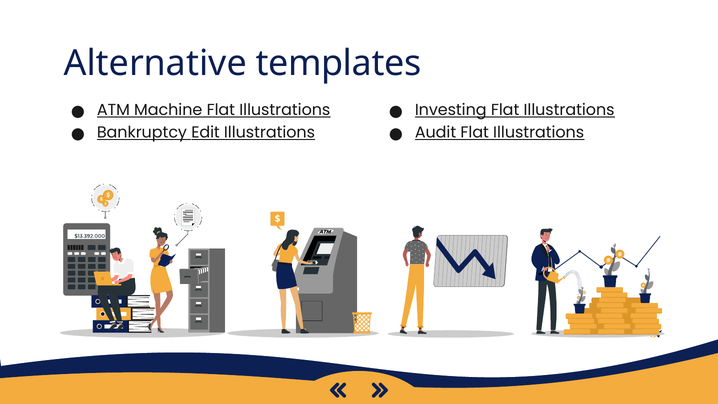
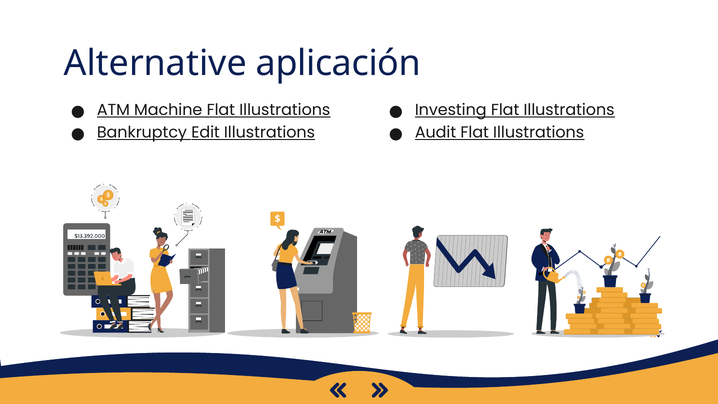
templates: templates -> aplicación
